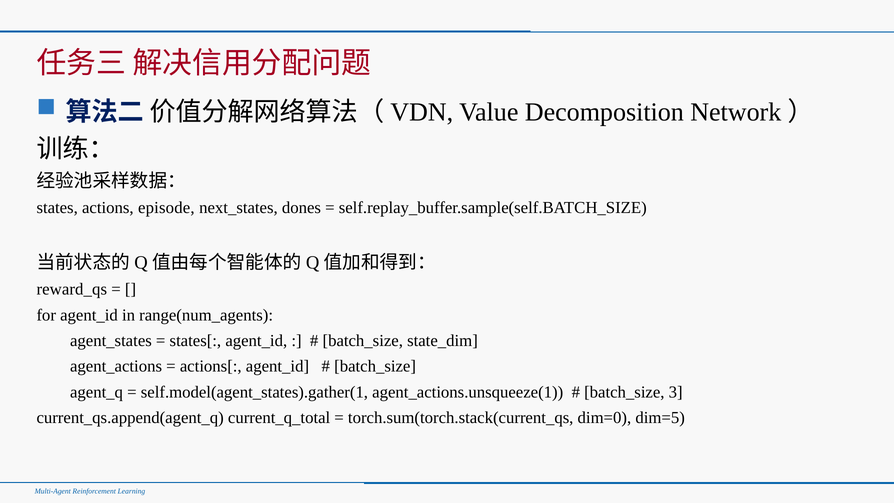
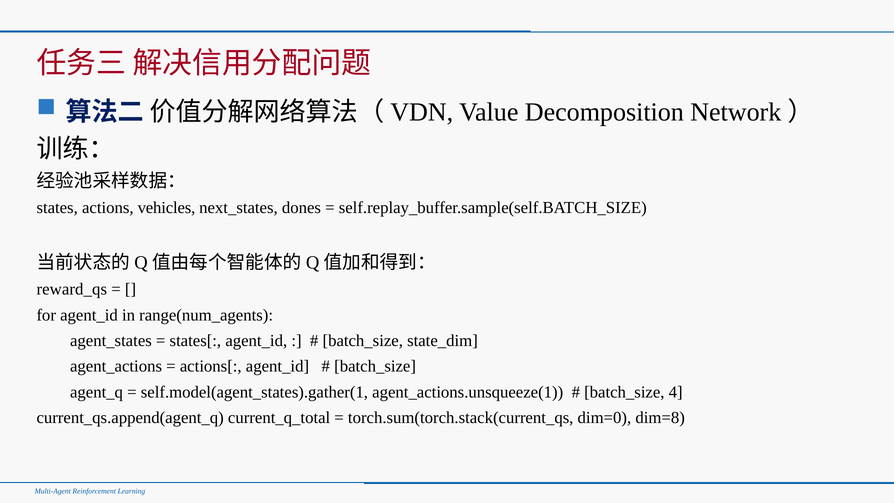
episode: episode -> vehicles
3: 3 -> 4
dim=5: dim=5 -> dim=8
